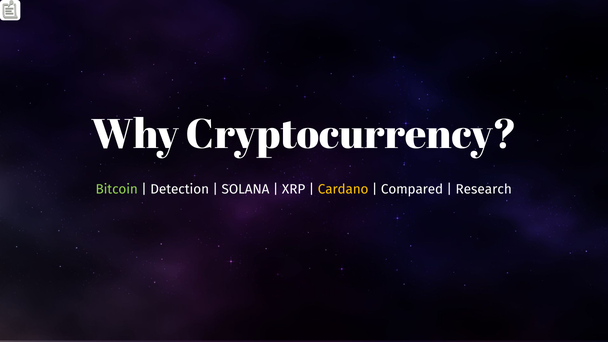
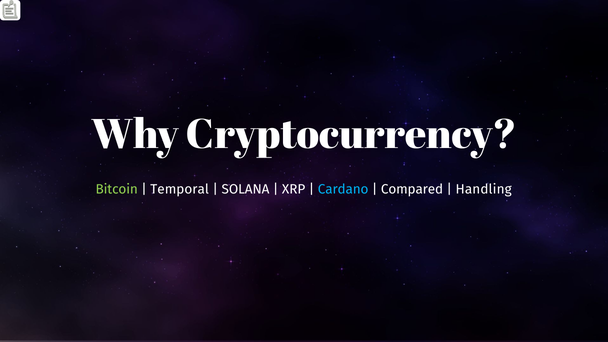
Detection: Detection -> Temporal
Cardano colour: yellow -> light blue
Research: Research -> Handling
